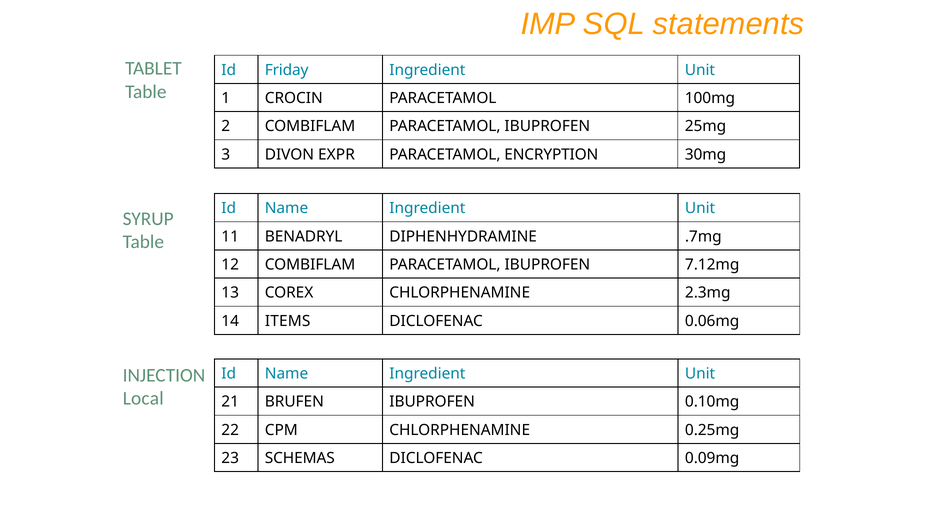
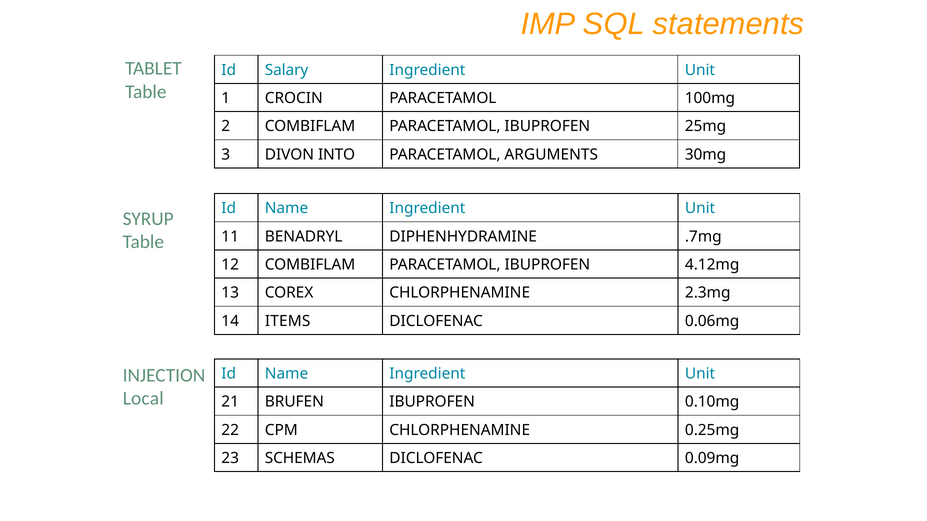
Friday: Friday -> Salary
EXPR: EXPR -> INTO
ENCRYPTION: ENCRYPTION -> ARGUMENTS
7.12mg: 7.12mg -> 4.12mg
